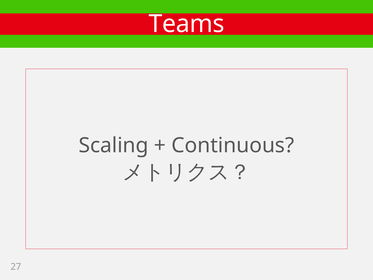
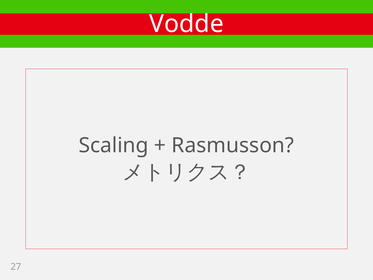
Teams: Teams -> Vodde
Continuous: Continuous -> Rasmusson
